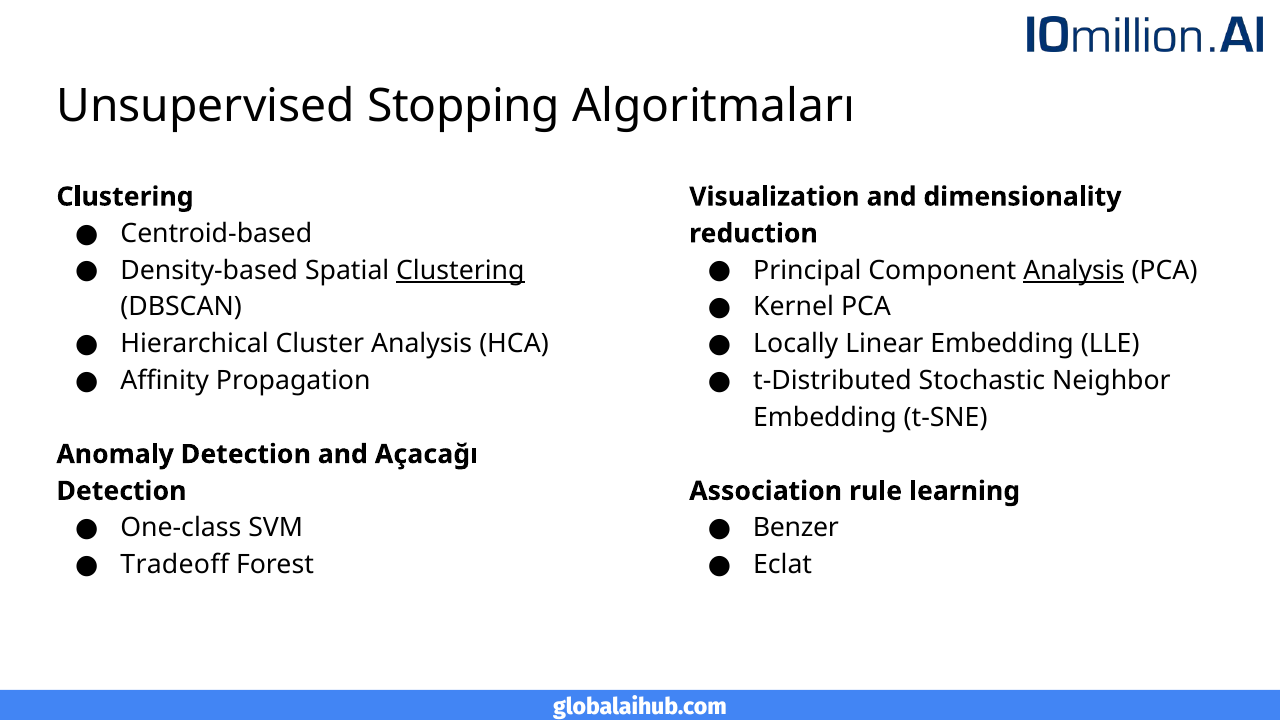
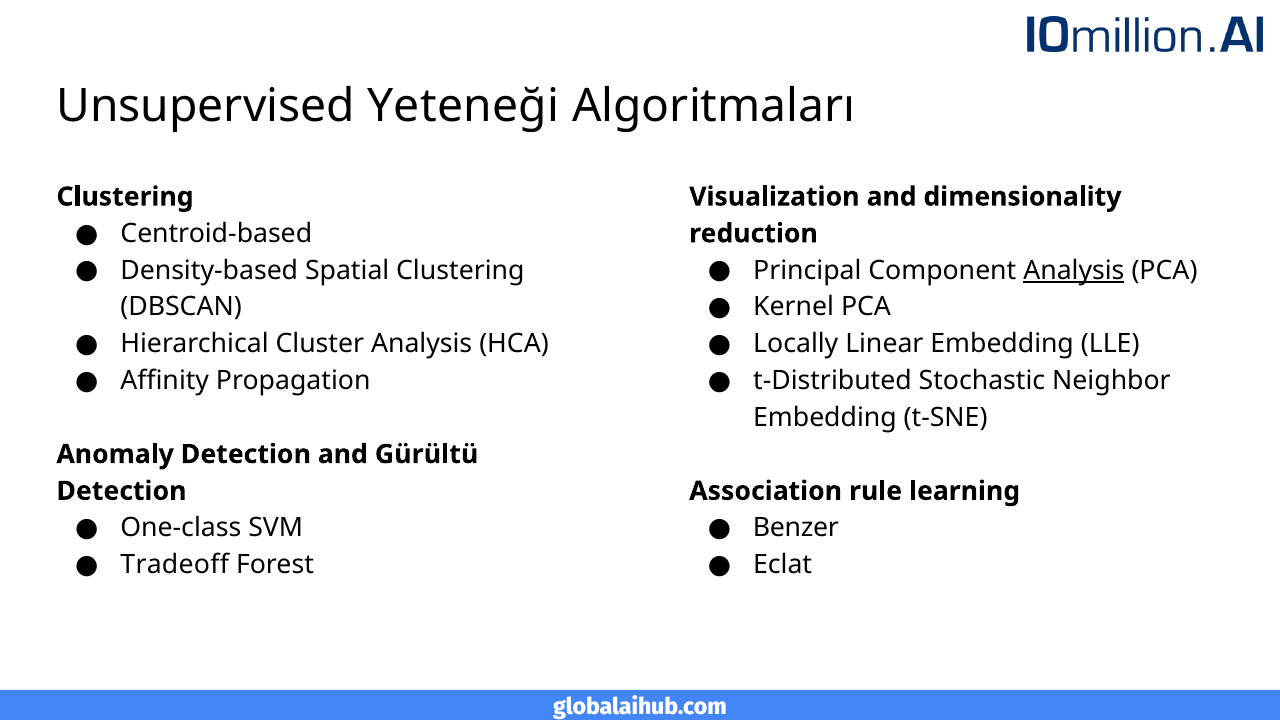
Stopping: Stopping -> Yeteneği
Clustering at (460, 270) underline: present -> none
Açacağı: Açacağı -> Gürültü
